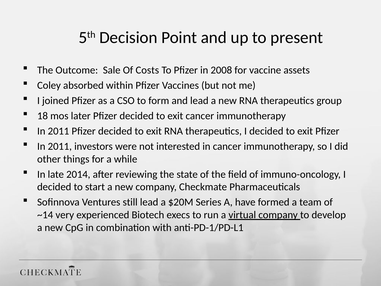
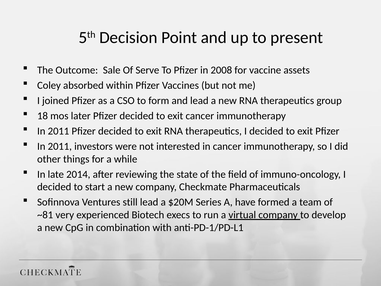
Costs: Costs -> Serve
~14: ~14 -> ~81
